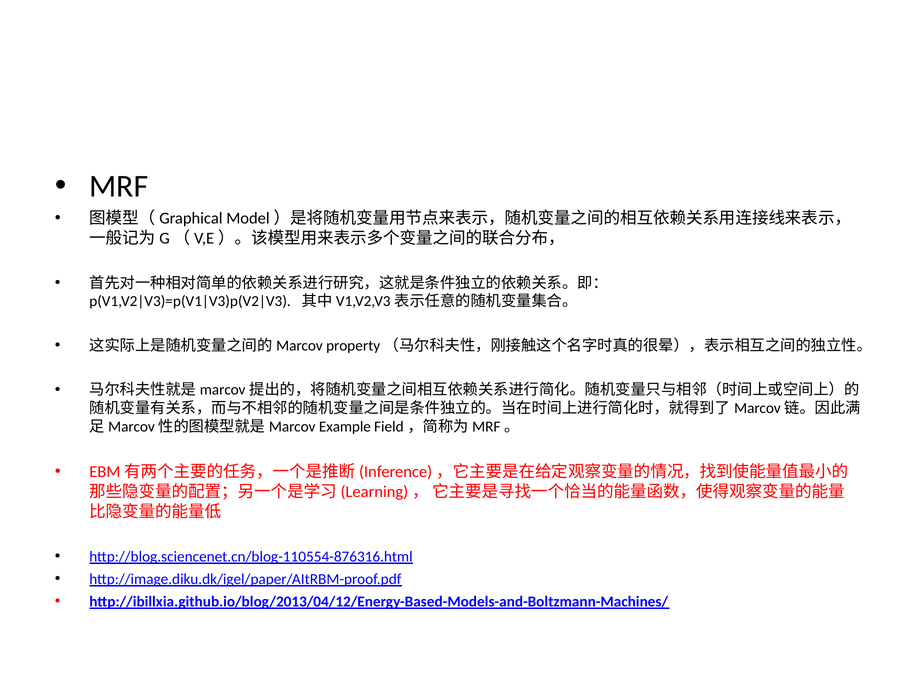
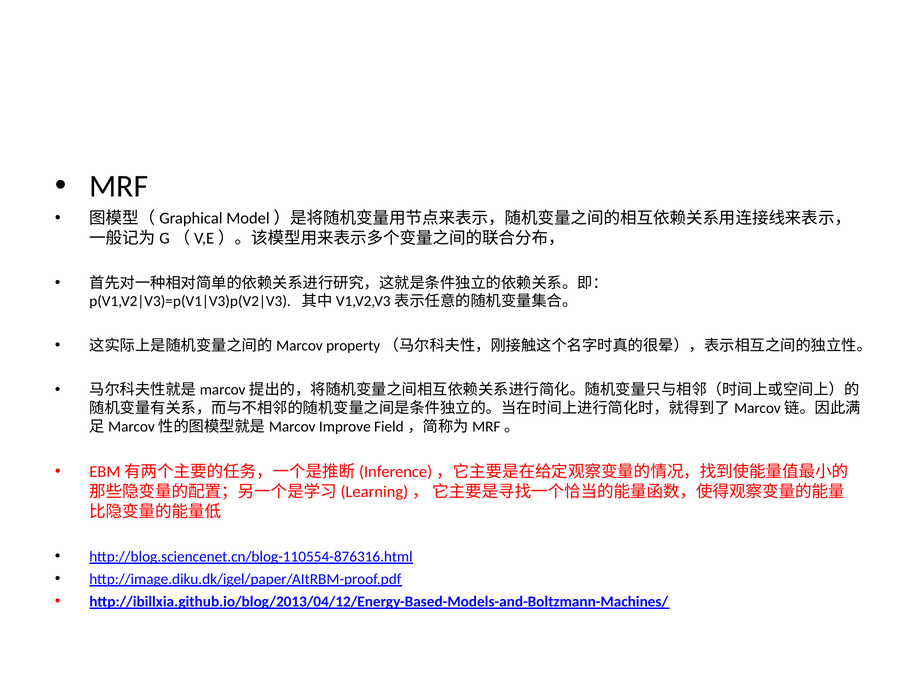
Example: Example -> Improve
